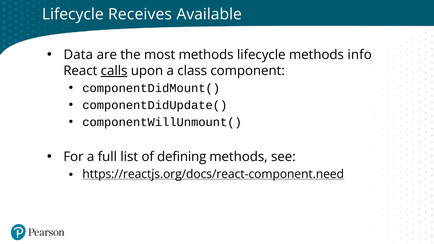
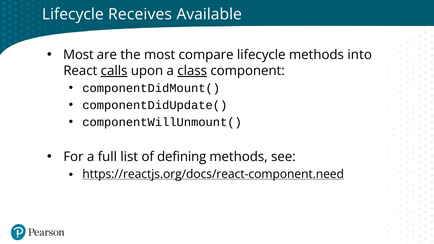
Data at (78, 55): Data -> Most
most methods: methods -> compare
info: info -> into
class underline: none -> present
